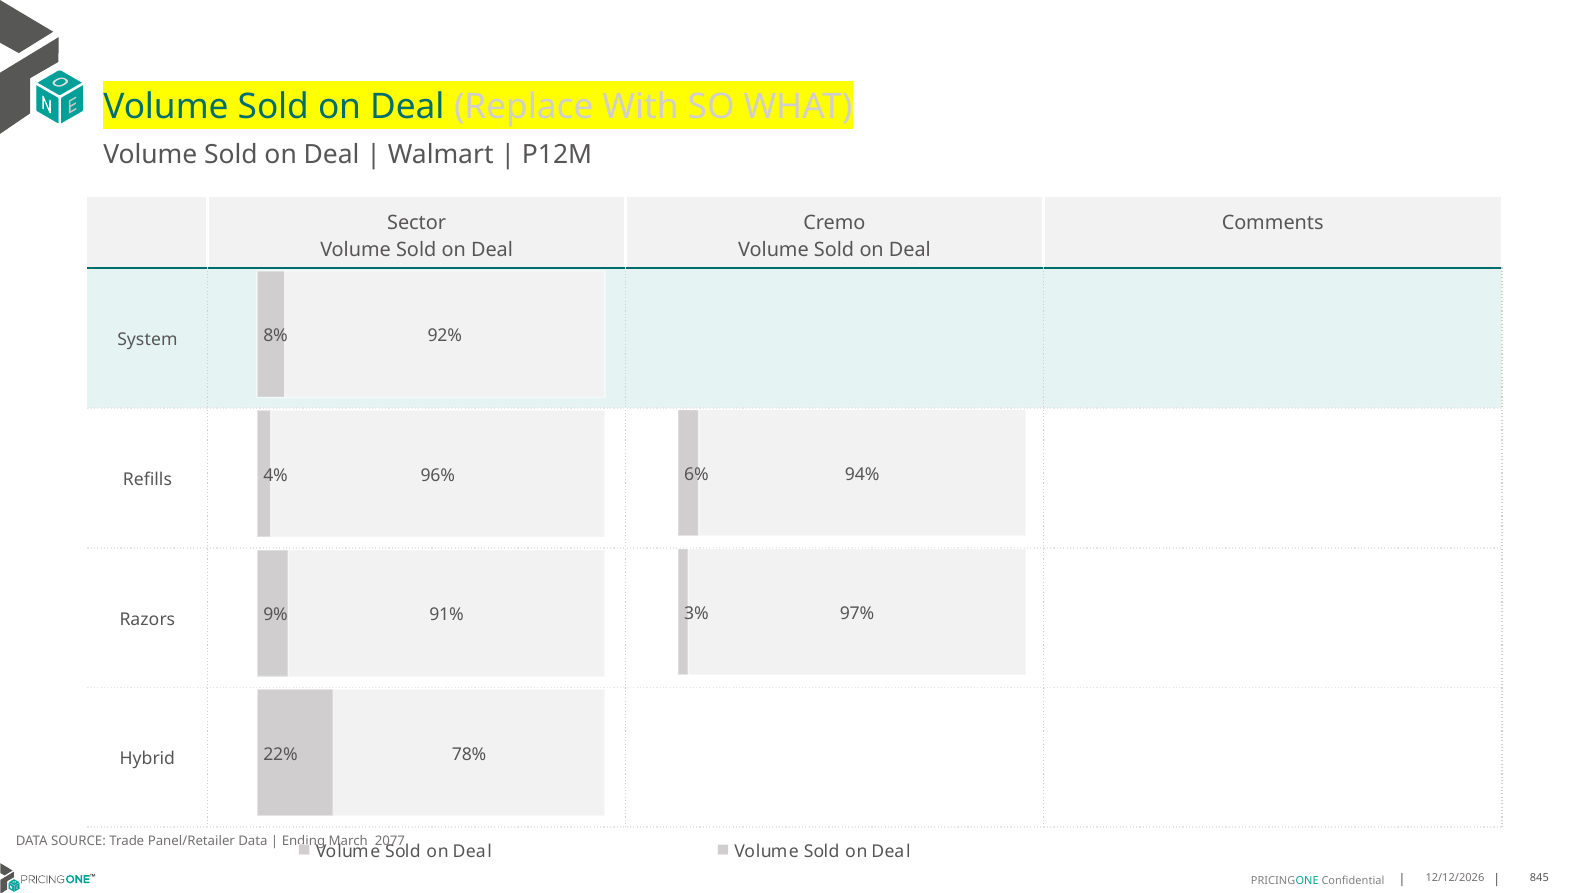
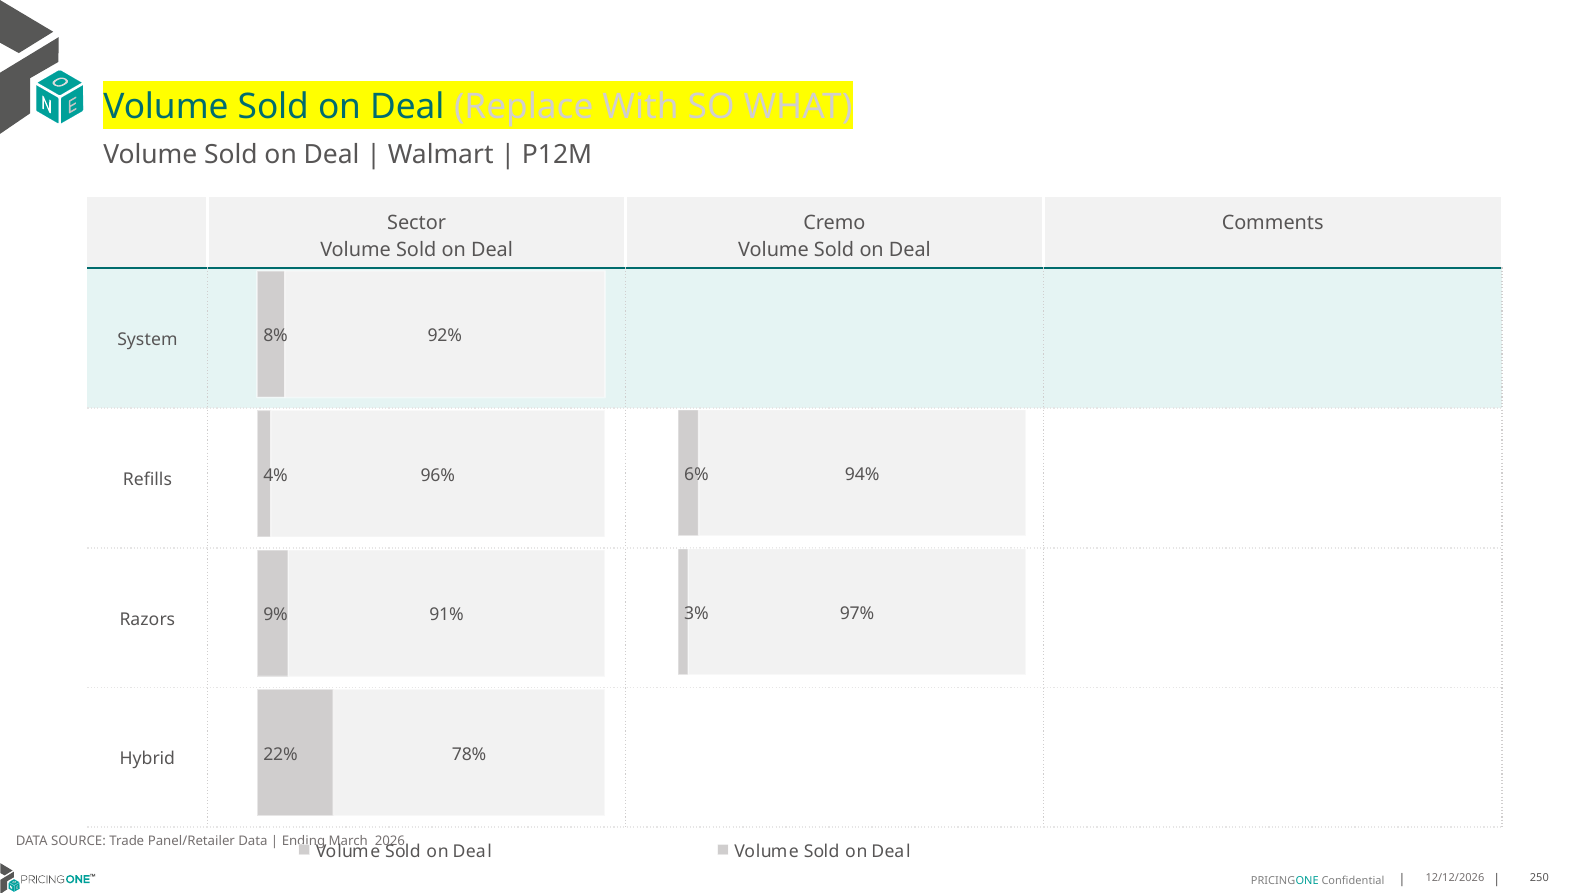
2077: 2077 -> 2026
845: 845 -> 250
